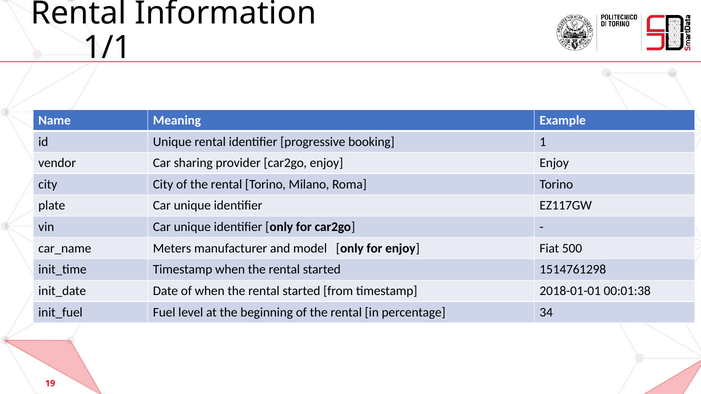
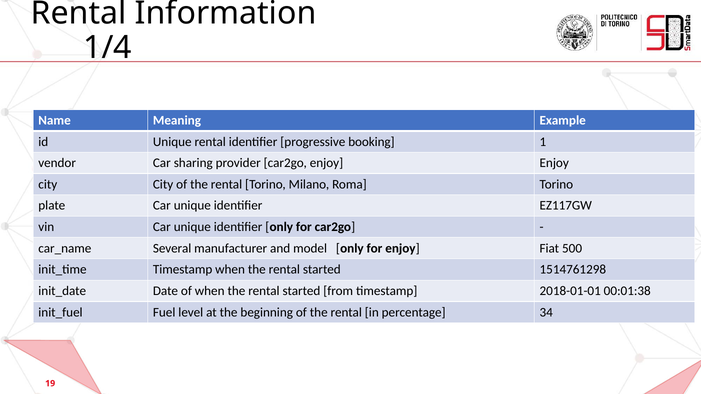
1/1: 1/1 -> 1/4
Meters: Meters -> Several
